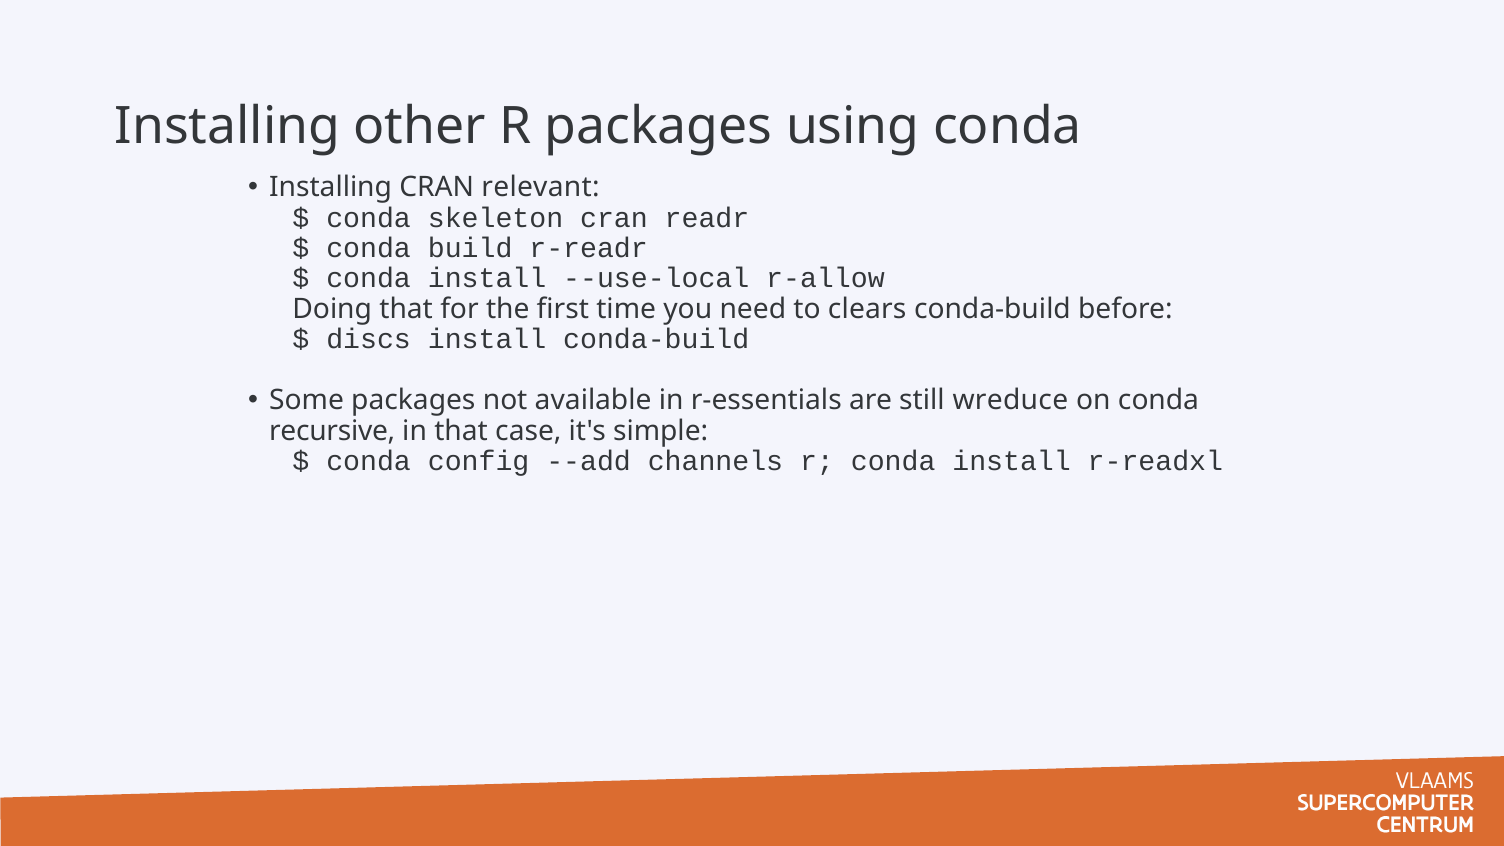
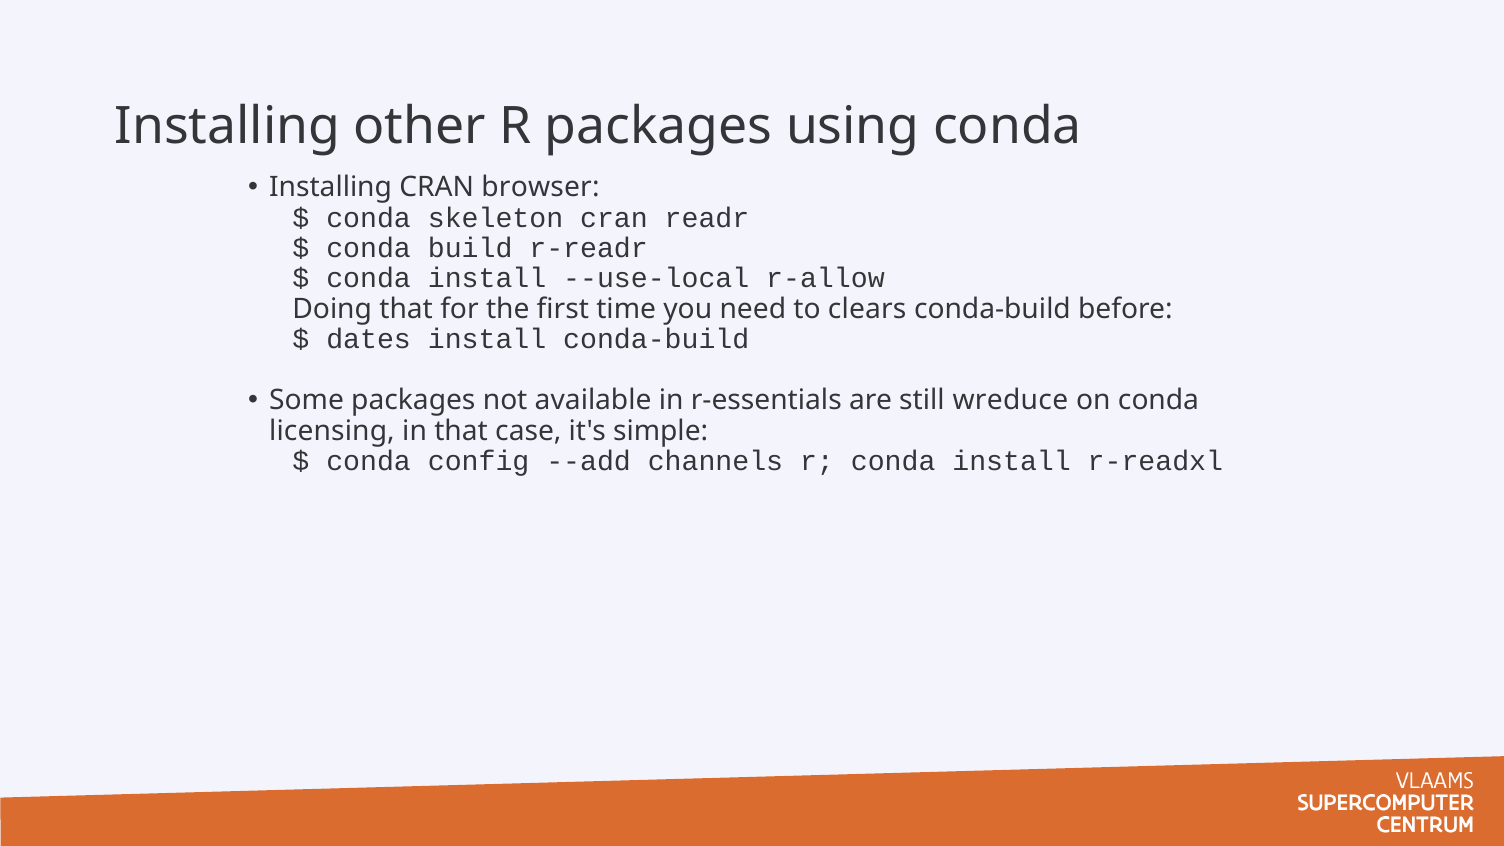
relevant: relevant -> browser
discs: discs -> dates
recursive: recursive -> licensing
